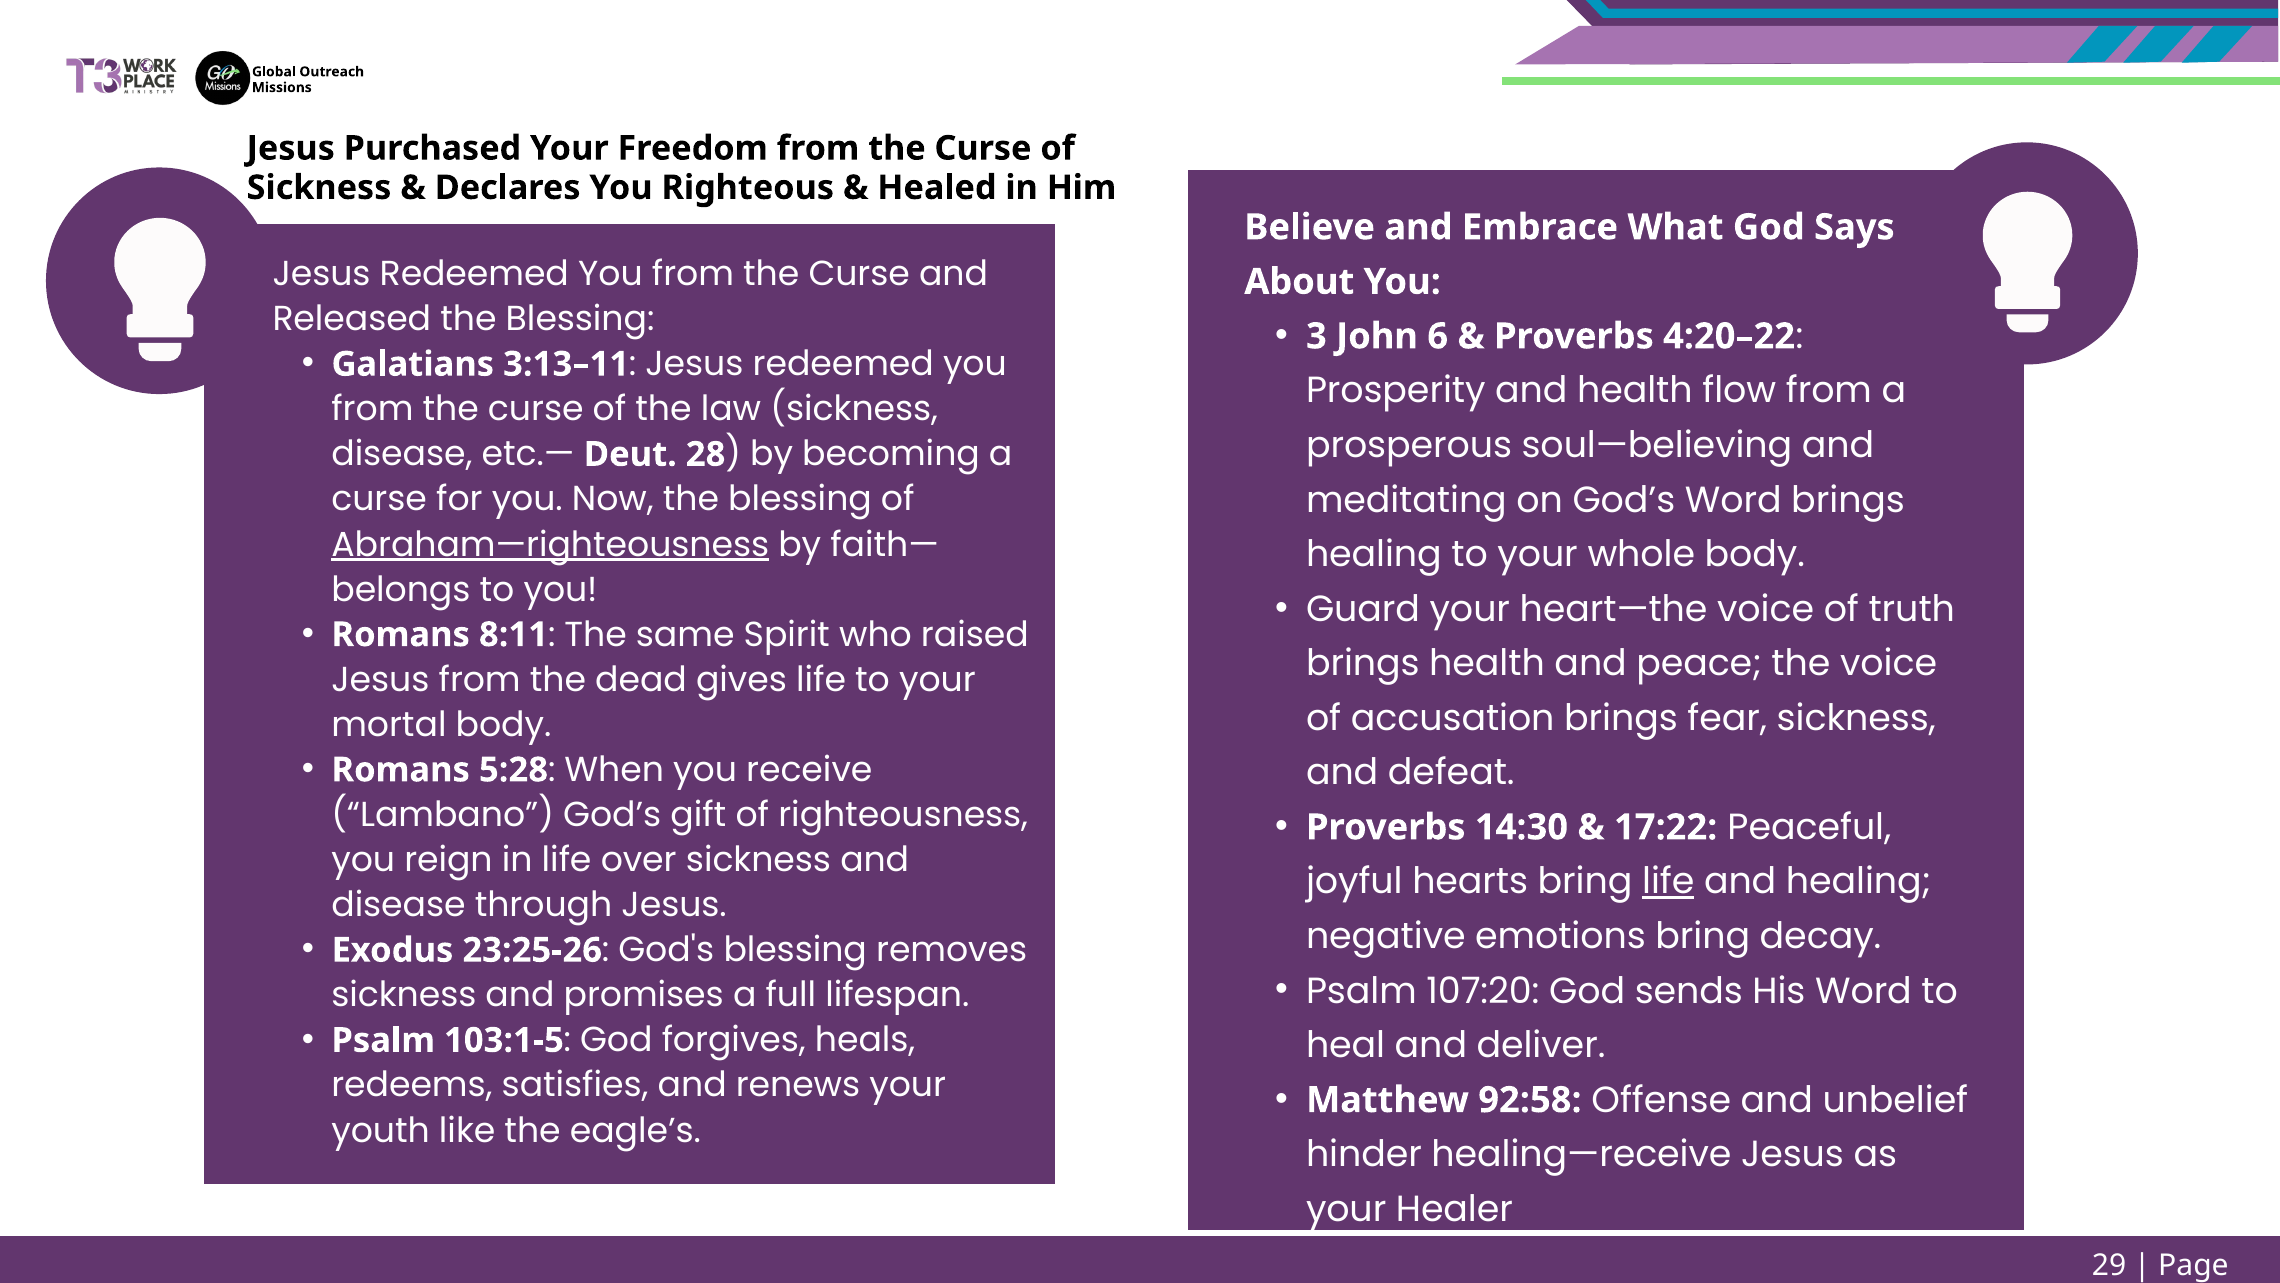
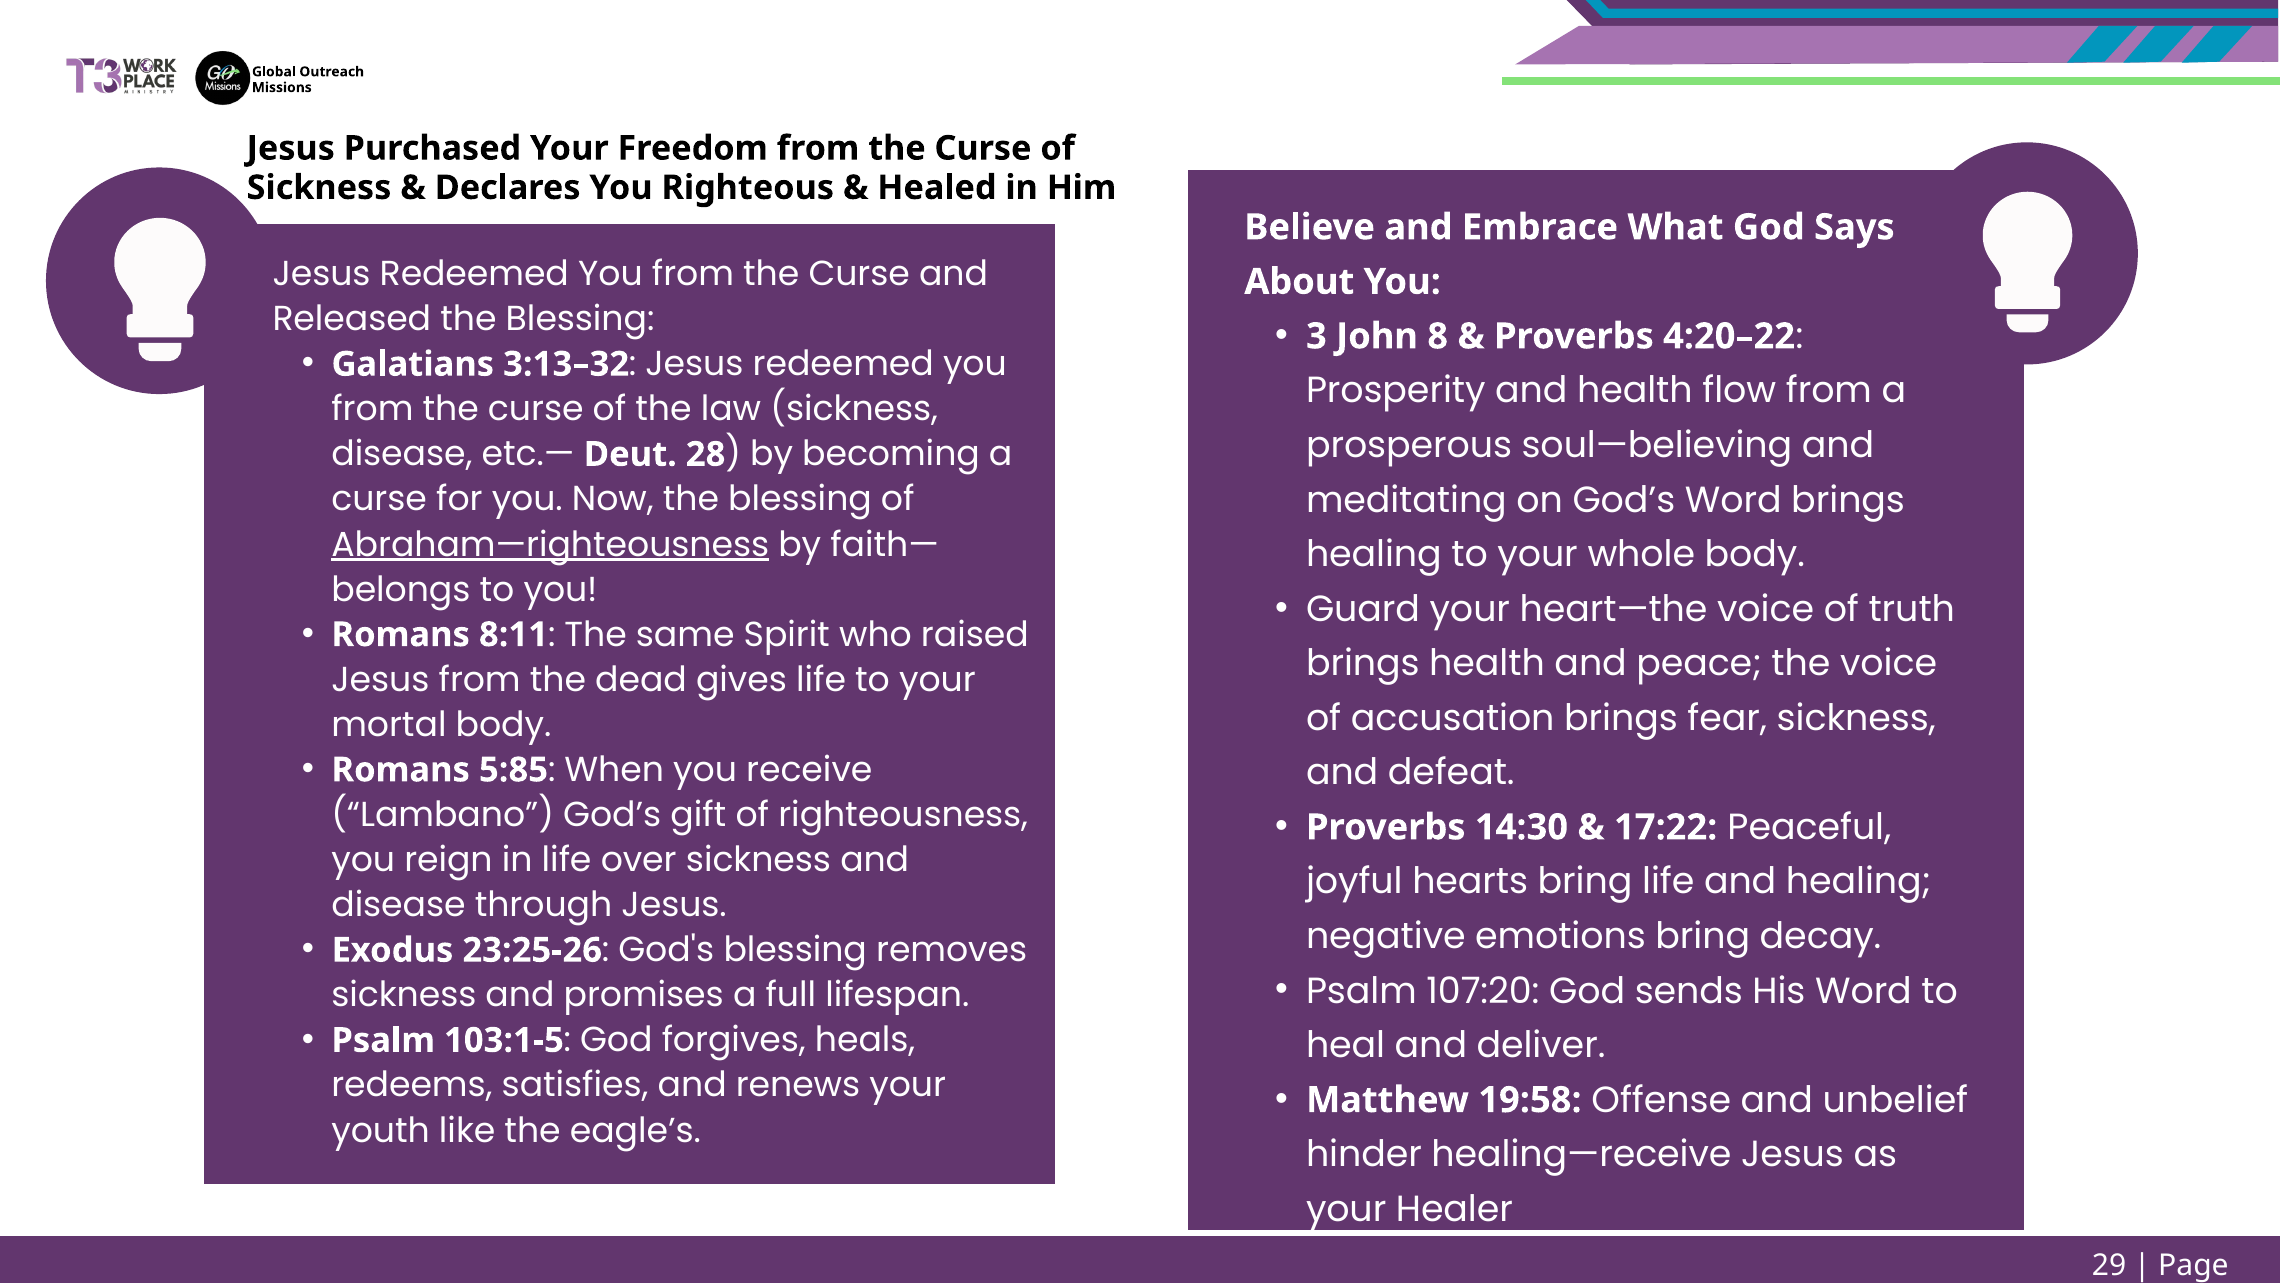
6: 6 -> 8
3:13–11: 3:13–11 -> 3:13–32
5:28: 5:28 -> 5:85
life at (1668, 882) underline: present -> none
92:58: 92:58 -> 19:58
